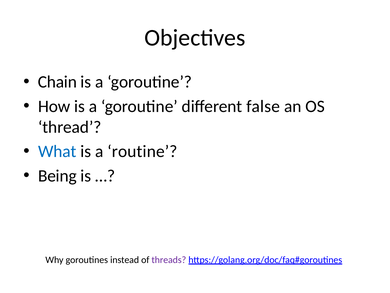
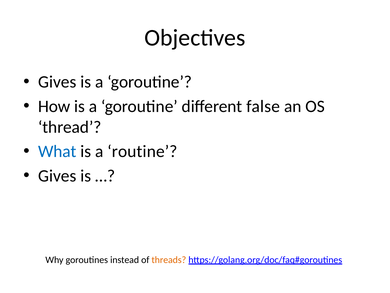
Chain at (57, 82): Chain -> Gives
Being at (57, 176): Being -> Gives
threads colour: purple -> orange
